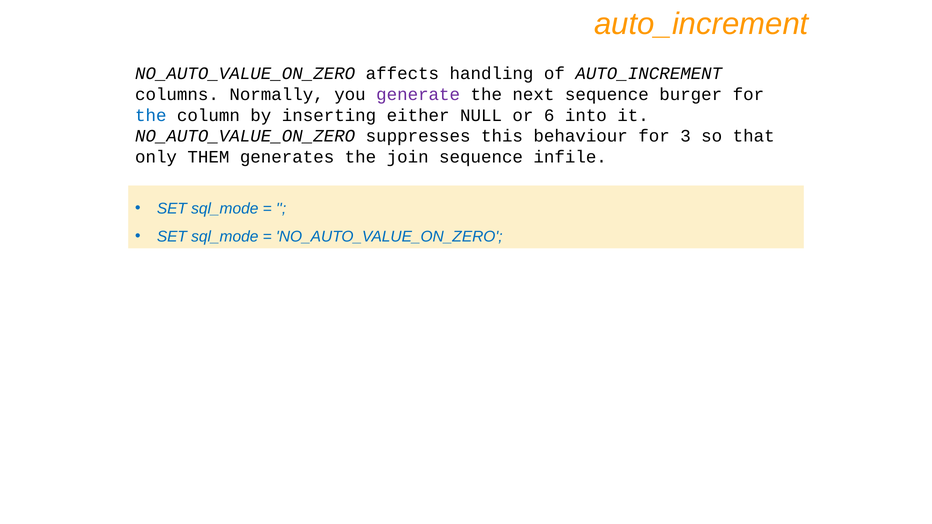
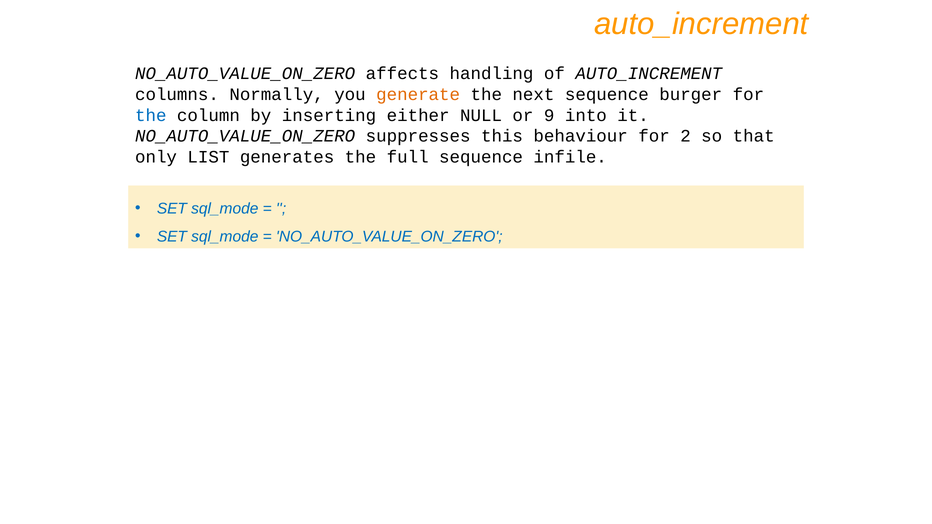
generate colour: purple -> orange
6: 6 -> 9
3: 3 -> 2
THEM: THEM -> LIST
join: join -> full
